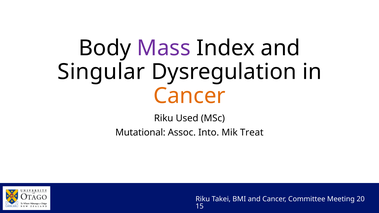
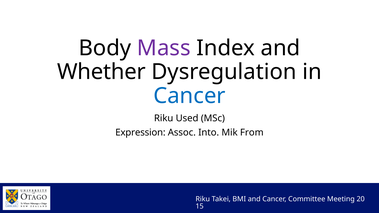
Singular: Singular -> Whether
Cancer at (189, 96) colour: orange -> blue
Mutational: Mutational -> Expression
Treat: Treat -> From
